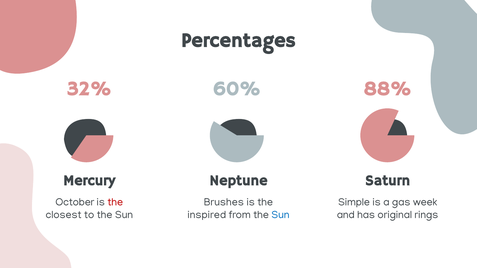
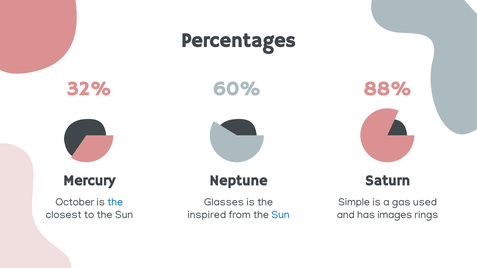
the at (115, 202) colour: red -> blue
Brushes: Brushes -> Glasses
week: week -> used
original: original -> images
